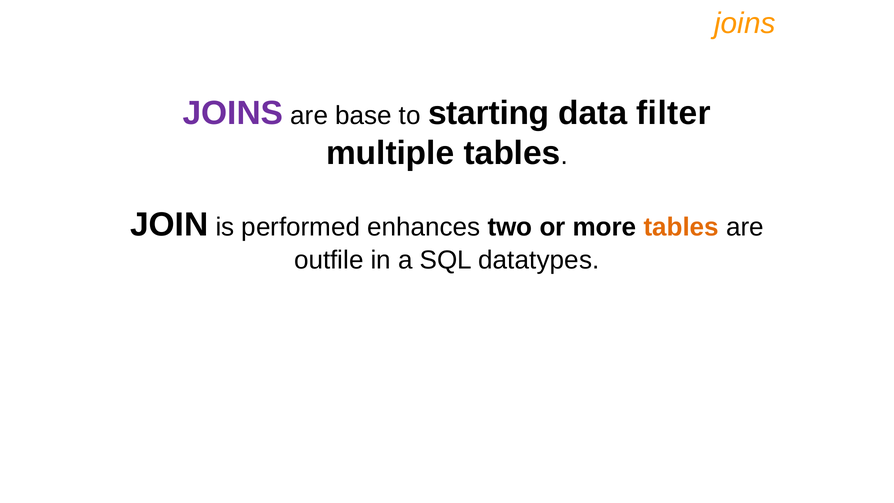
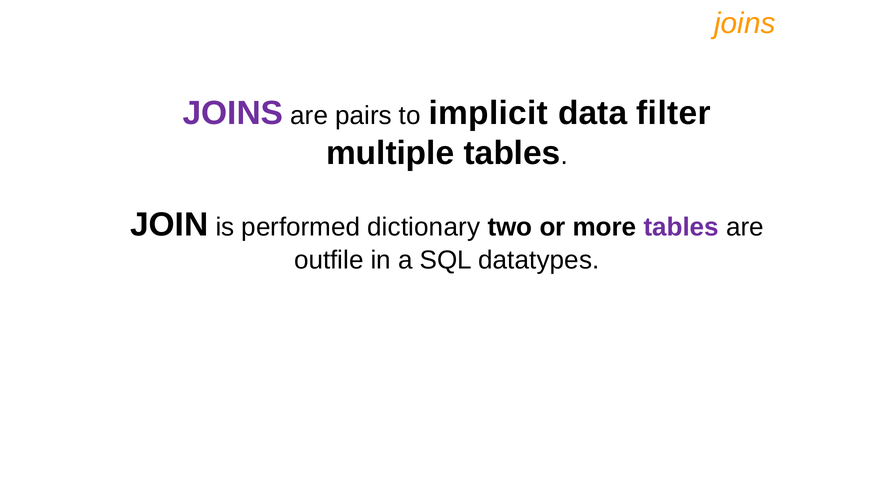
base: base -> pairs
starting: starting -> implicit
enhances: enhances -> dictionary
tables at (681, 227) colour: orange -> purple
